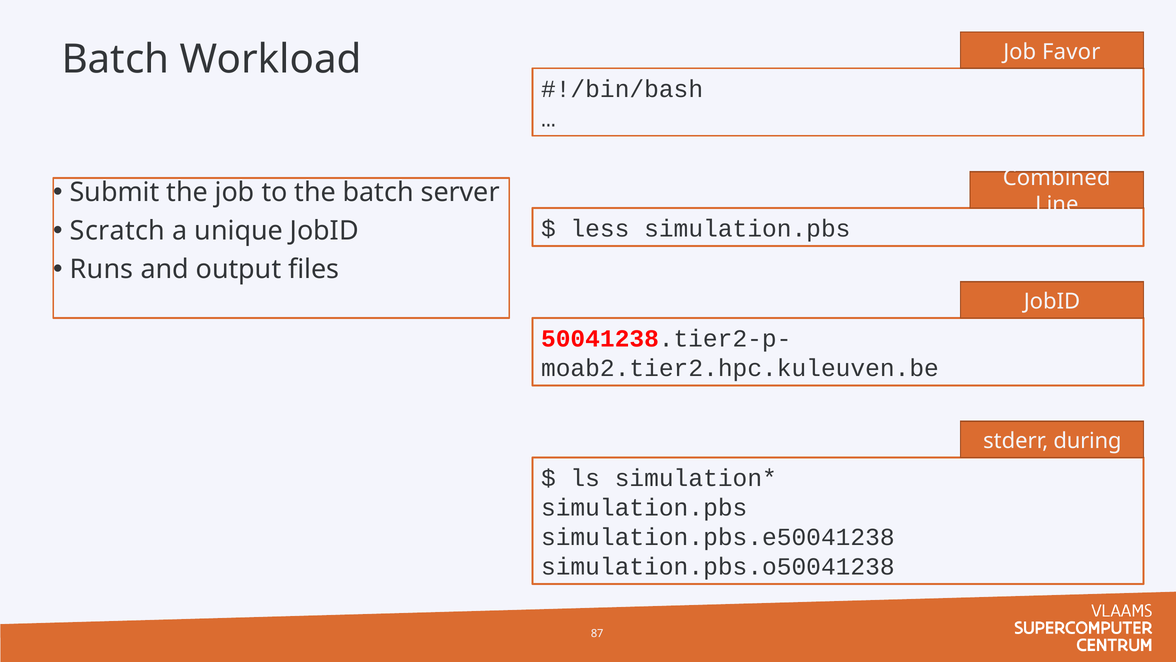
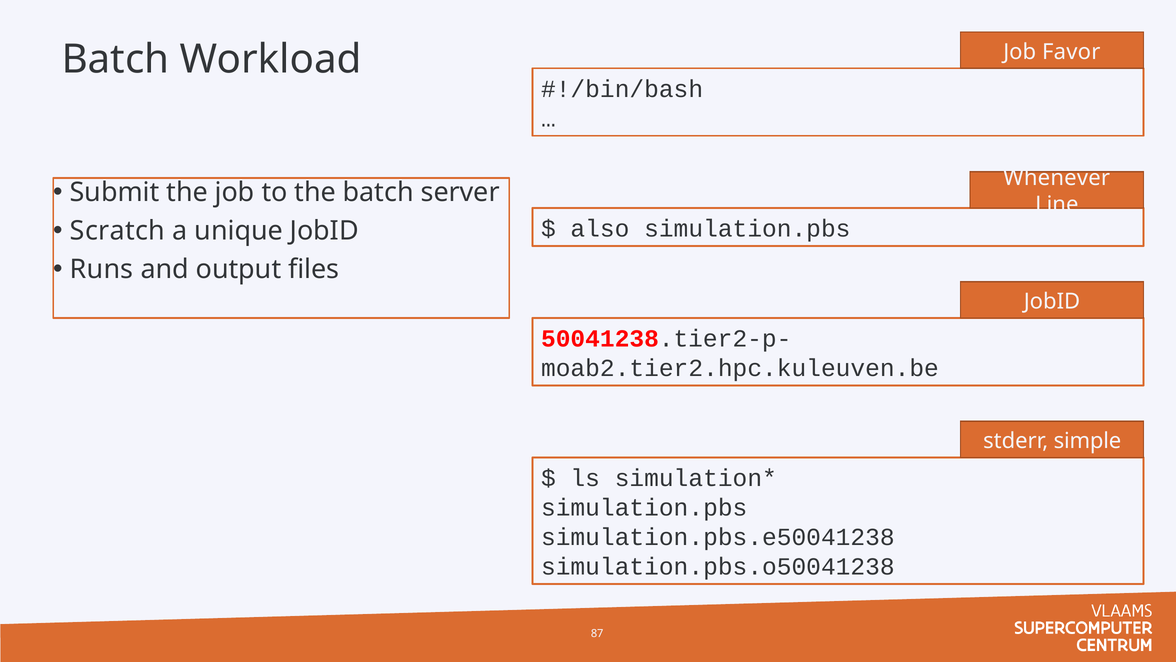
Combined: Combined -> Whenever
less: less -> also
during: during -> simple
